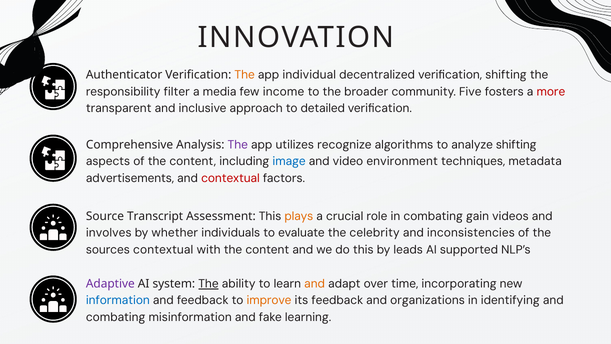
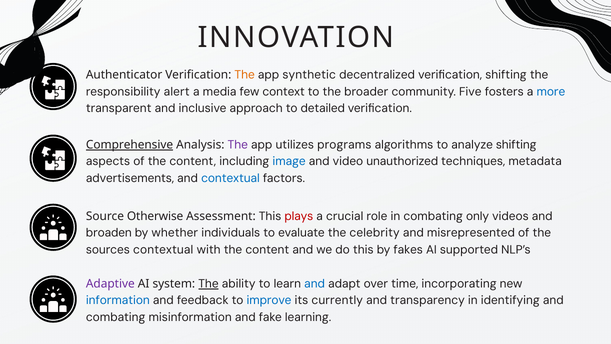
individual: individual -> synthetic
filter: filter -> alert
income: income -> context
more colour: red -> blue
Comprehensive underline: none -> present
recognize: recognize -> programs
environment: environment -> unauthorized
contextual at (230, 178) colour: red -> blue
Transcript: Transcript -> Otherwise
plays colour: orange -> red
gain: gain -> only
involves: involves -> broaden
inconsistencies: inconsistencies -> misrepresented
leads: leads -> fakes
and at (315, 284) colour: orange -> blue
improve colour: orange -> blue
its feedback: feedback -> currently
organizations: organizations -> transparency
